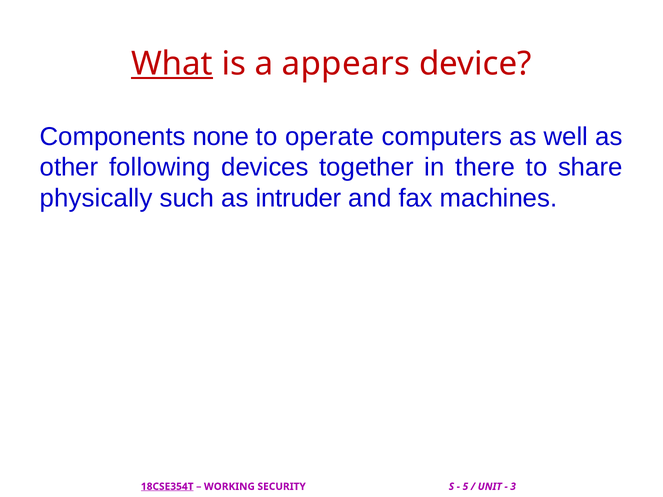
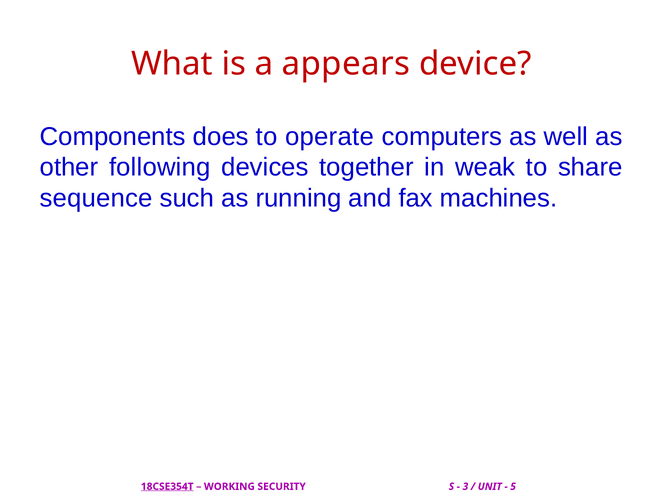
What underline: present -> none
none: none -> does
there: there -> weak
physically: physically -> sequence
intruder: intruder -> running
5: 5 -> 3
3: 3 -> 5
